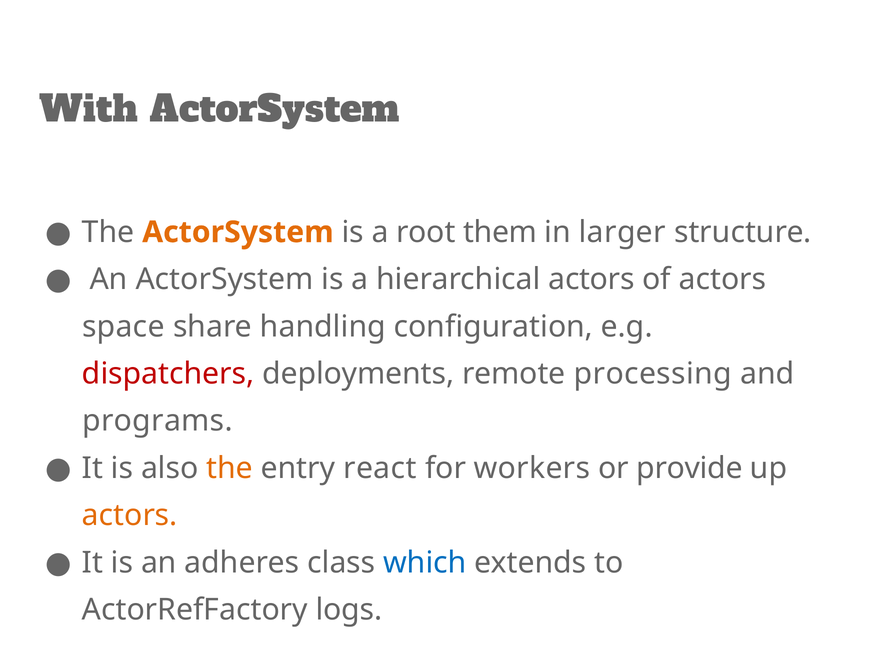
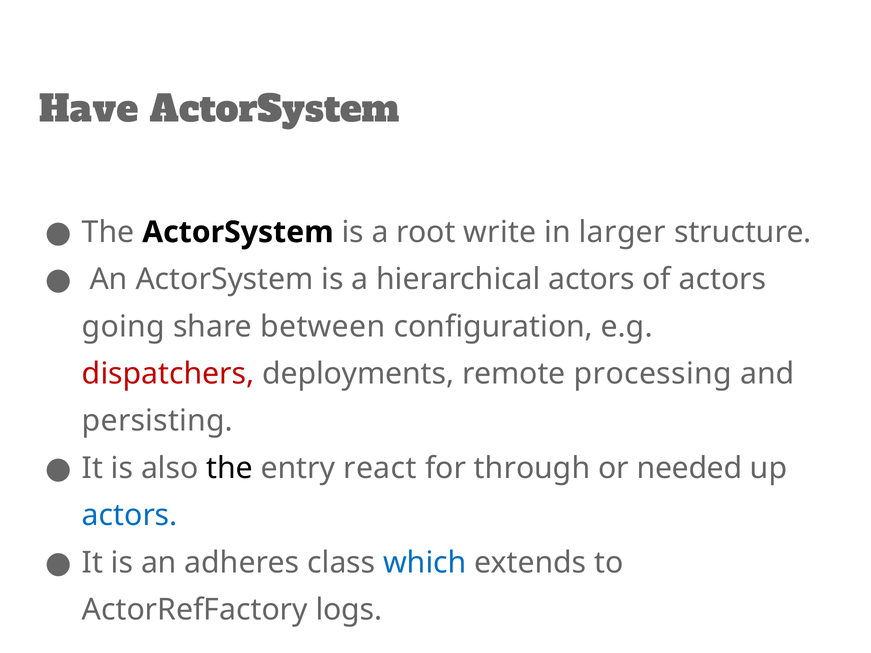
With: With -> Have
ActorSystem at (238, 232) colour: orange -> black
them: them -> write
space: space -> going
handling: handling -> between
programs: programs -> persisting
the at (230, 468) colour: orange -> black
workers: workers -> through
provide: provide -> needed
actors at (130, 516) colour: orange -> blue
